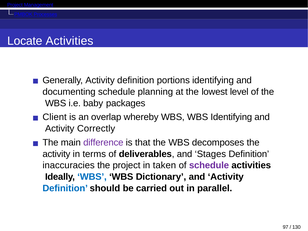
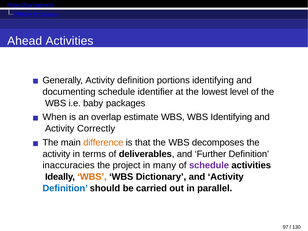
Locate: Locate -> Ahead
planning: planning -> identifier
Client: Client -> When
whereby: whereby -> estimate
difference colour: purple -> orange
Stages: Stages -> Further
taken: taken -> many
WBS at (92, 177) colour: blue -> orange
